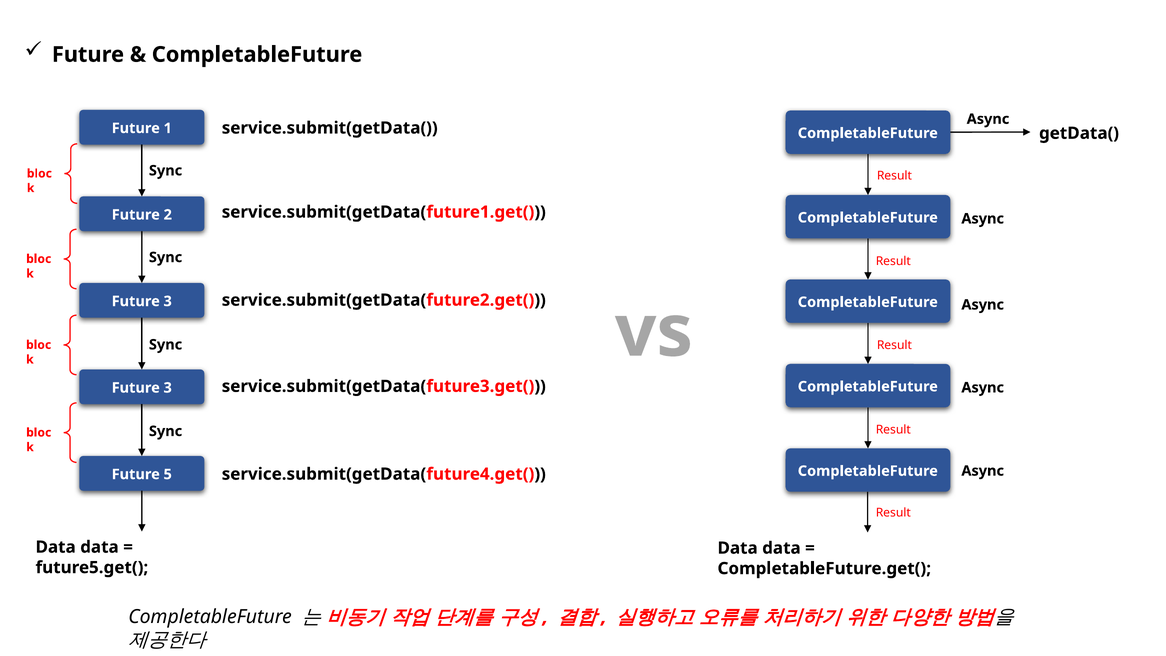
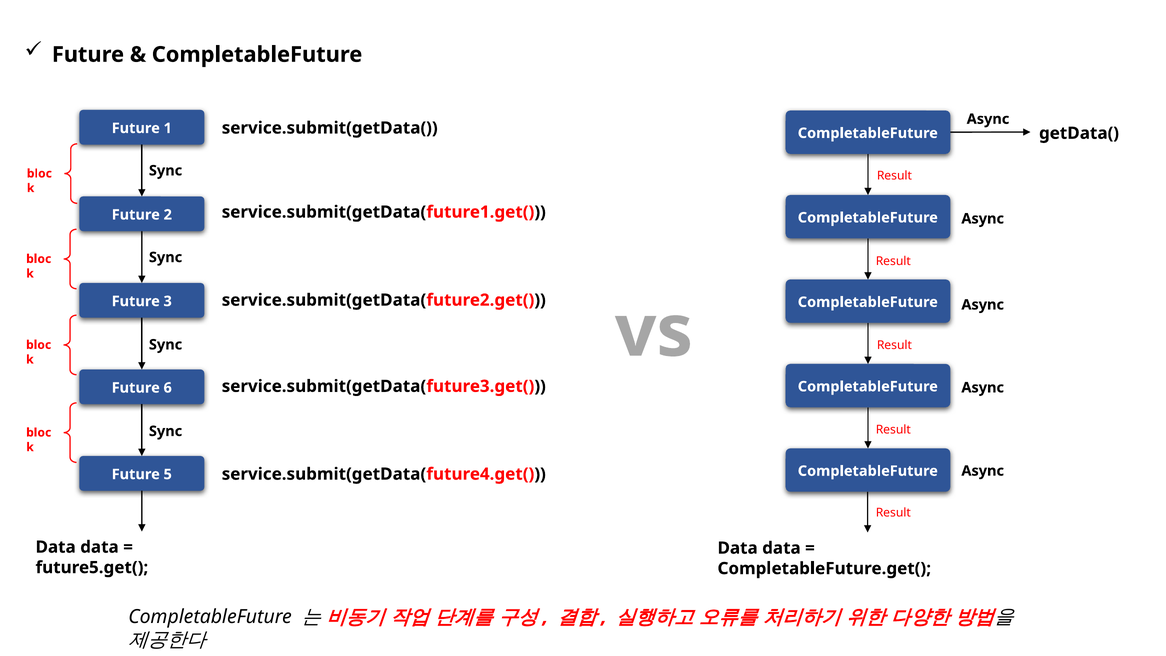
3 at (168, 388): 3 -> 6
